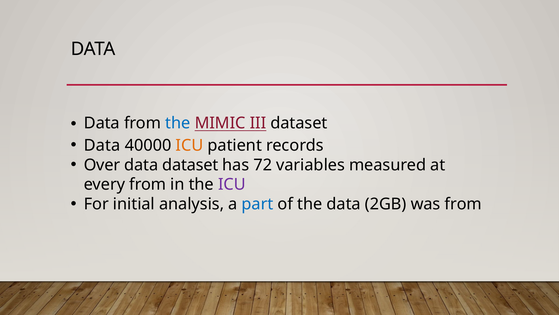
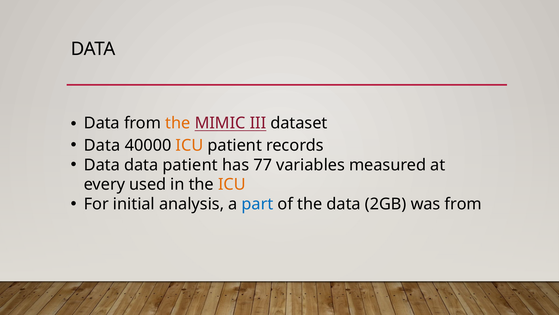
the at (178, 123) colour: blue -> orange
Over at (102, 165): Over -> Data
data dataset: dataset -> patient
72: 72 -> 77
every from: from -> used
ICU at (232, 184) colour: purple -> orange
